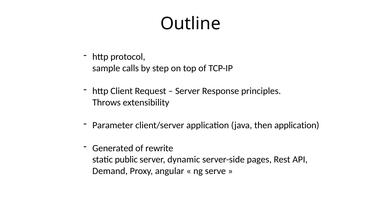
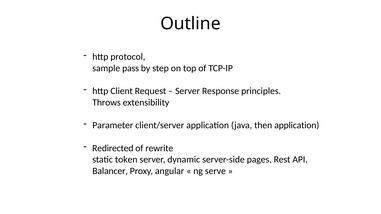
calls: calls -> pass
Generated: Generated -> Redirected
public: public -> token
Demand: Demand -> Balancer
